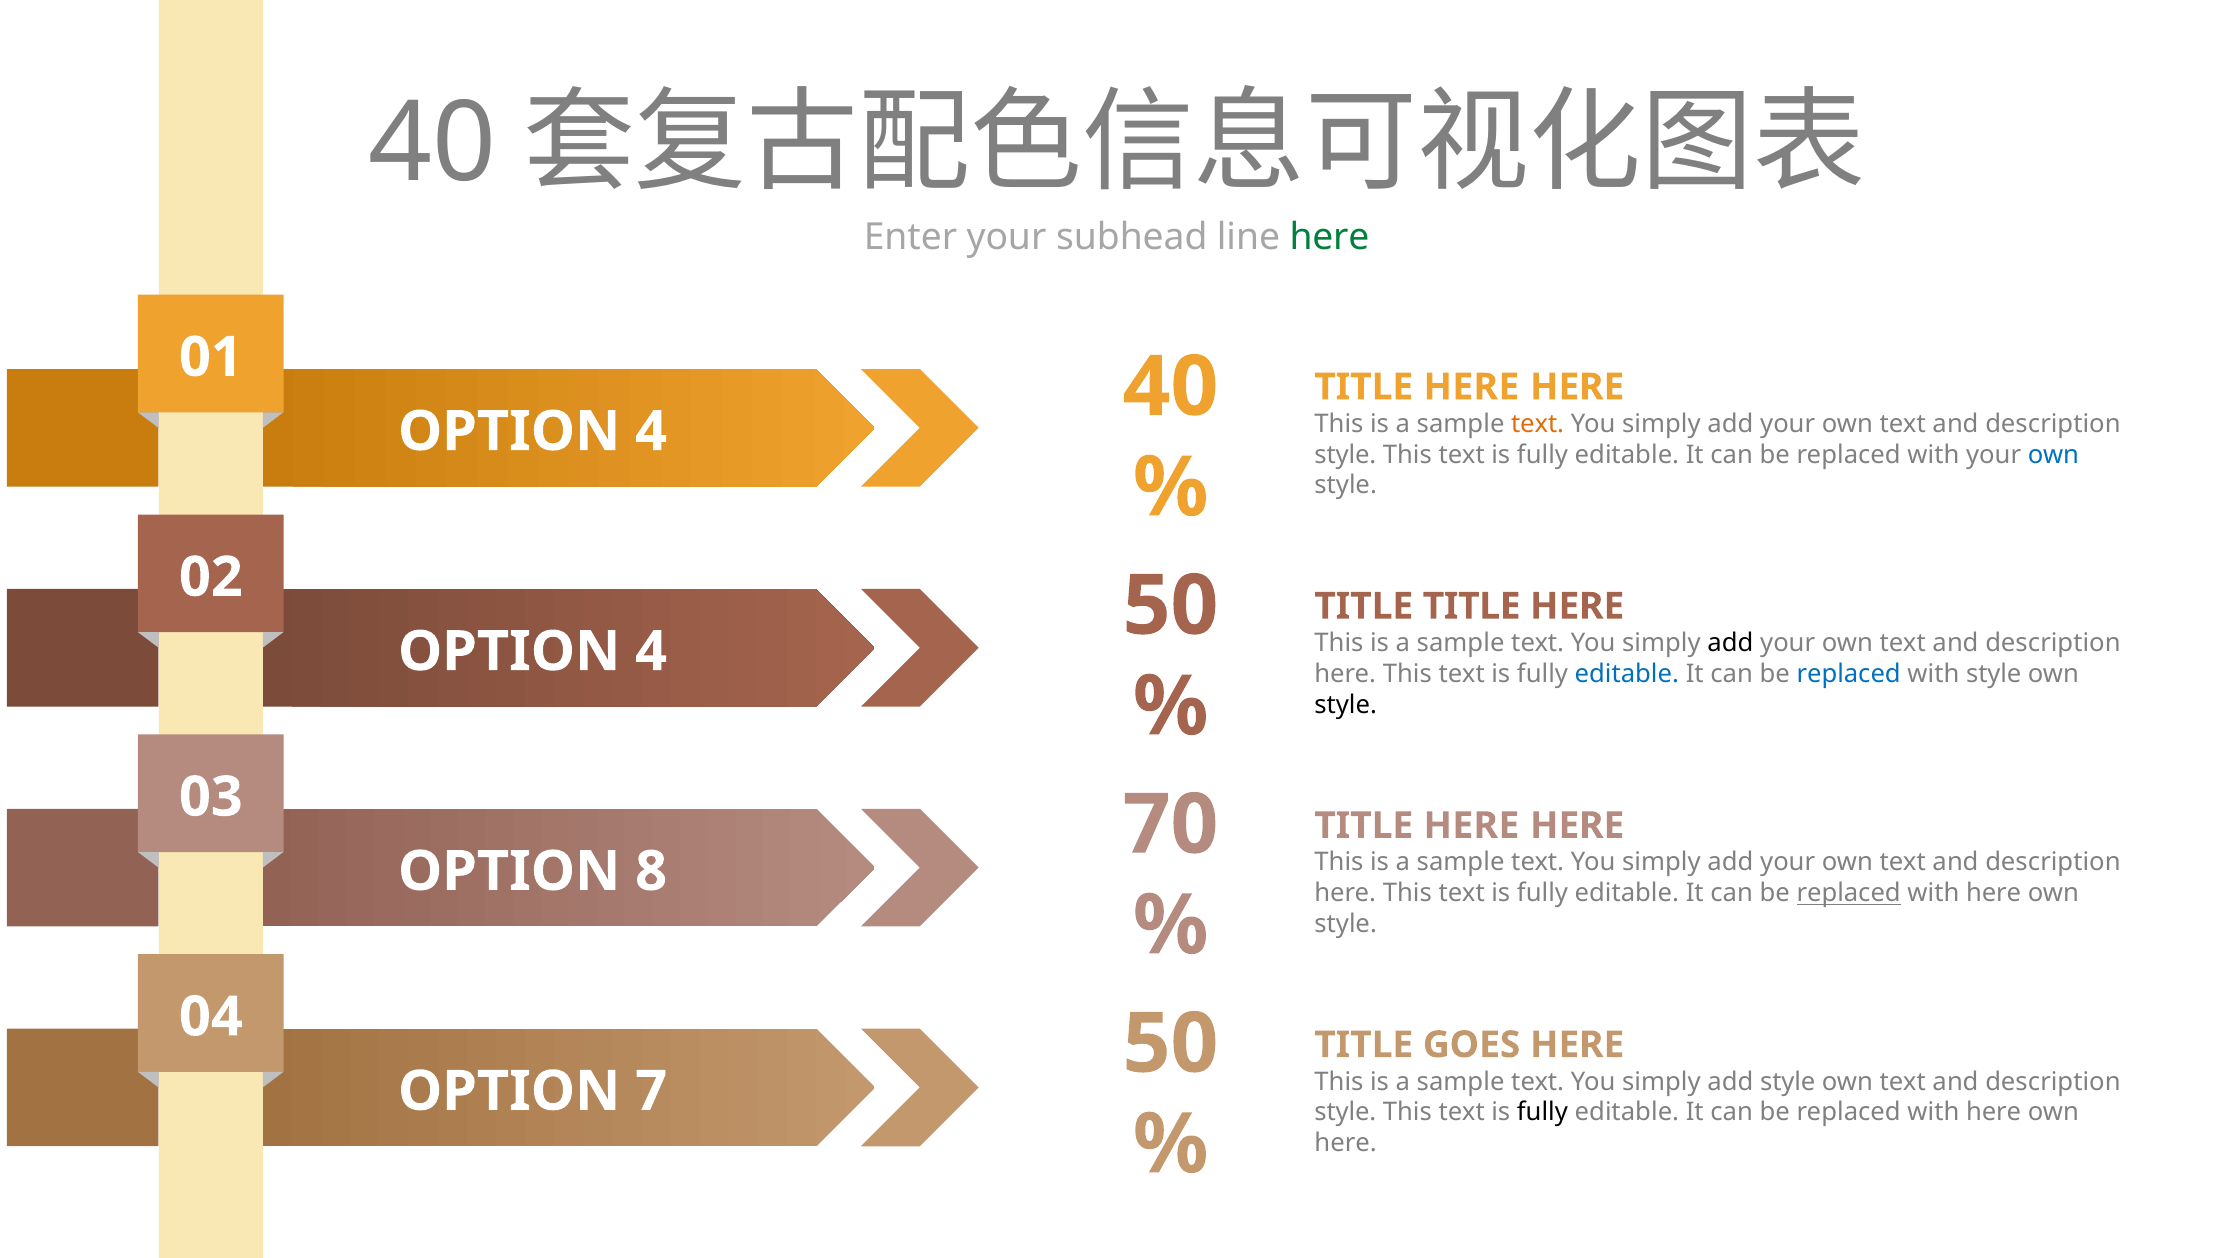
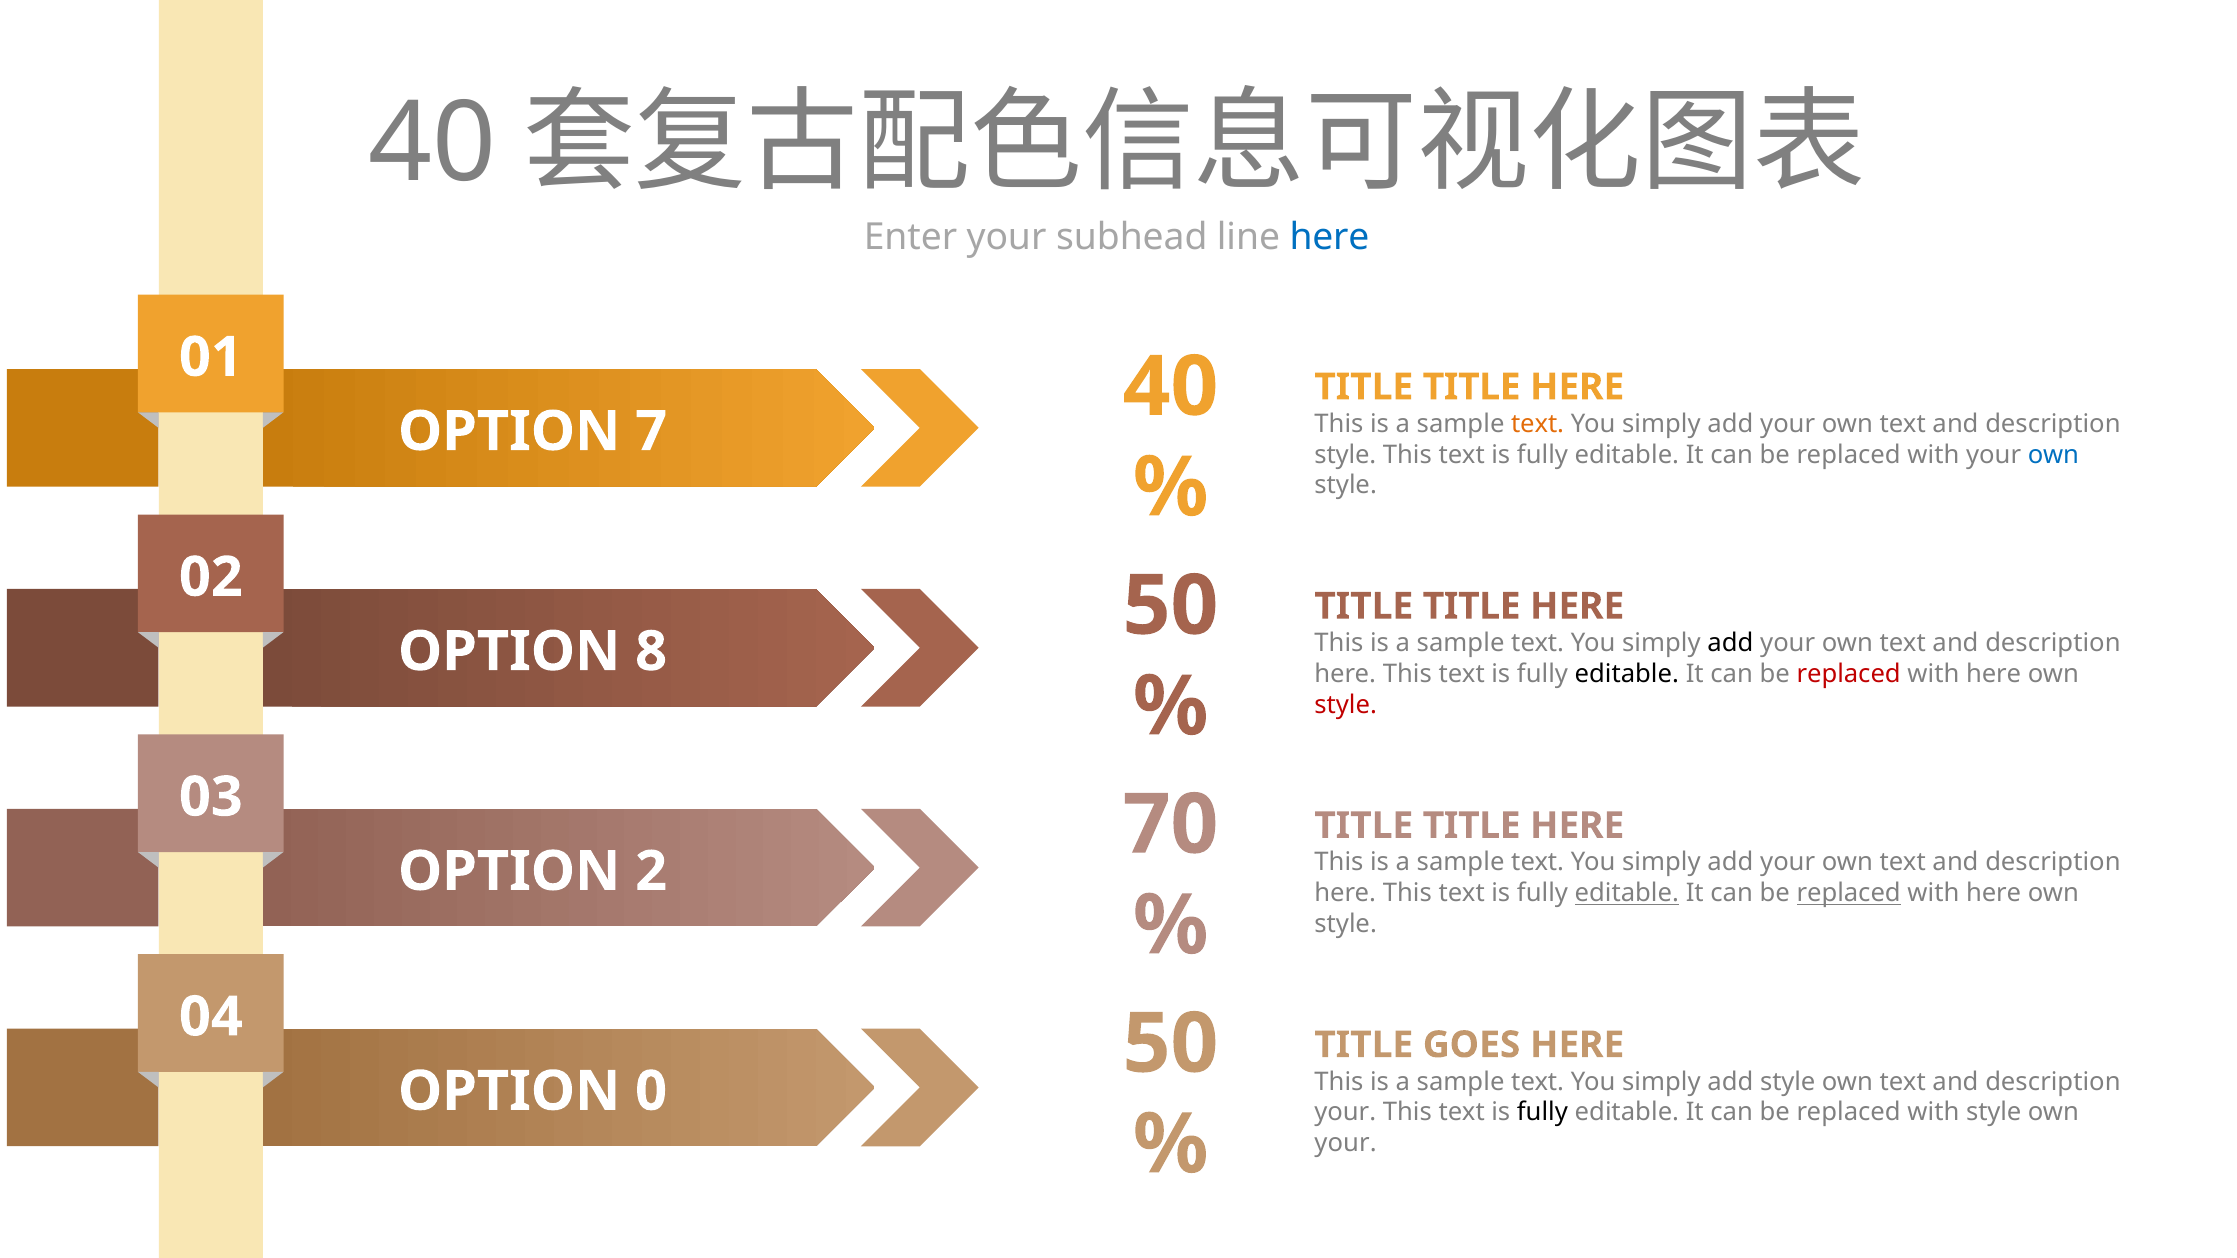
here at (1329, 237) colour: green -> blue
HERE at (1471, 387): HERE -> TITLE
4 at (651, 432): 4 -> 7
4 at (651, 652): 4 -> 8
editable at (1627, 674) colour: blue -> black
replaced at (1849, 674) colour: blue -> red
style at (1994, 674): style -> here
style at (1346, 705) colour: black -> red
HERE at (1471, 826): HERE -> TITLE
8: 8 -> 2
editable at (1627, 893) underline: none -> present
7: 7 -> 0
style at (1345, 1113): style -> your
here at (1994, 1113): here -> style
here at (1346, 1144): here -> your
